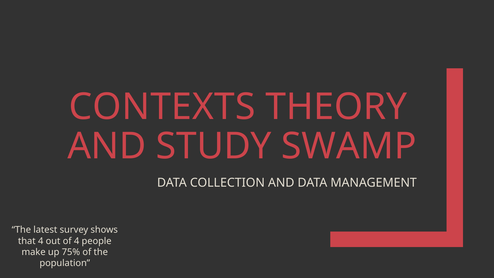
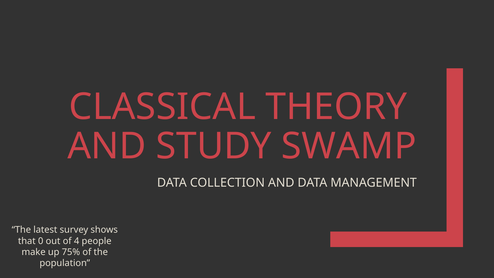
CONTEXTS: CONTEXTS -> CLASSICAL
that 4: 4 -> 0
